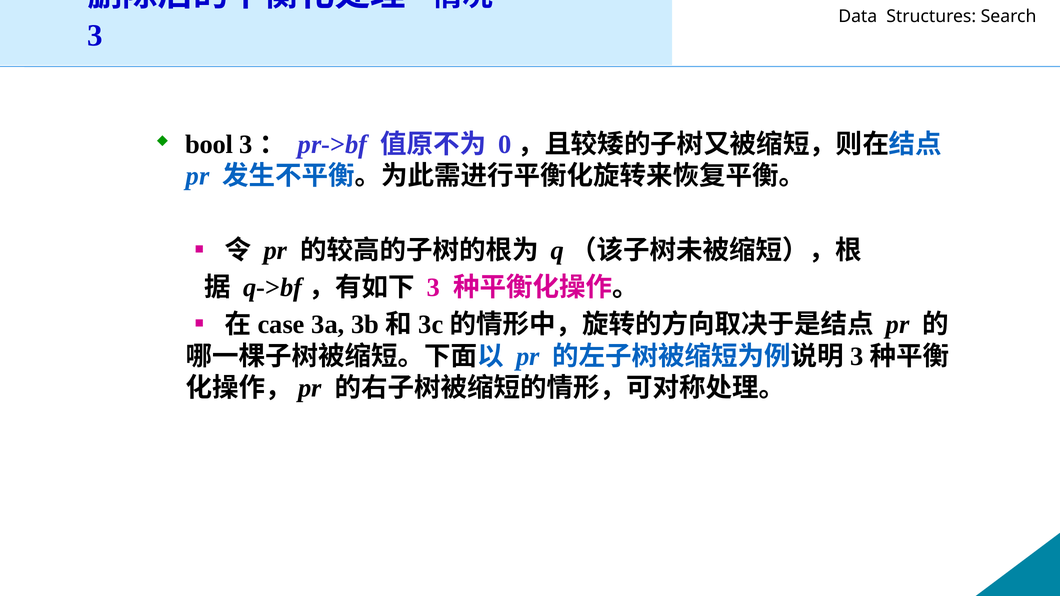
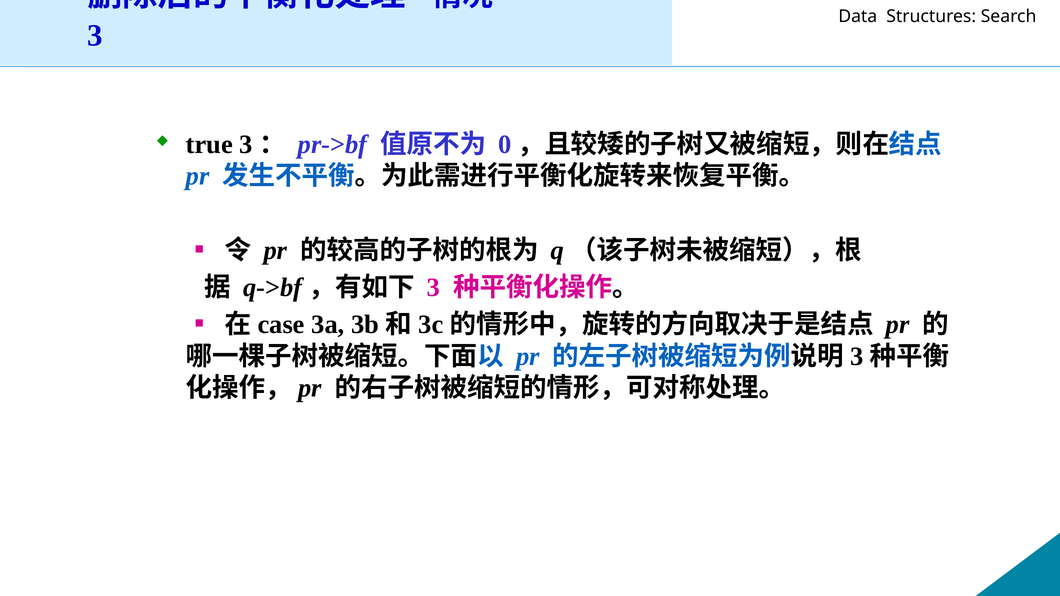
bool: bool -> true
